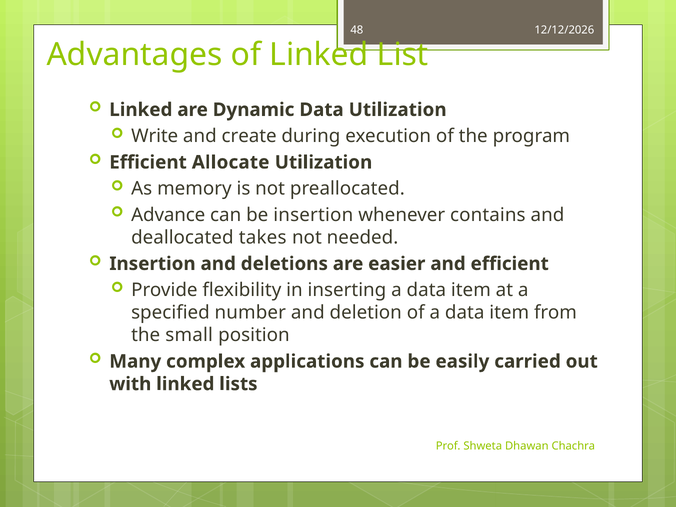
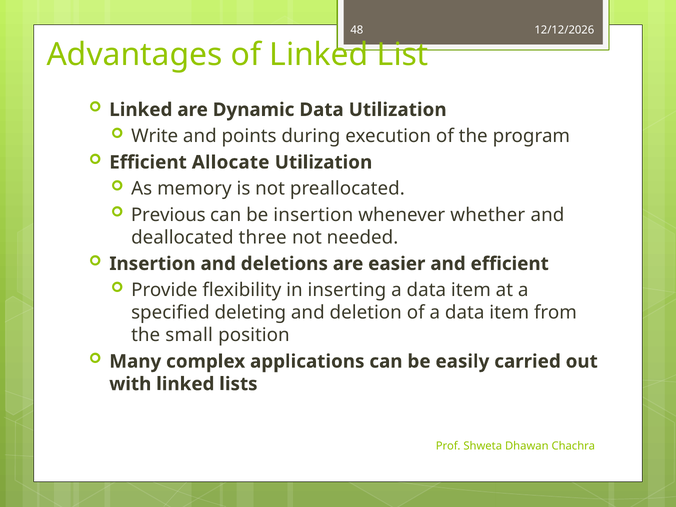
create: create -> points
Advance: Advance -> Previous
contains: contains -> whether
takes: takes -> three
number: number -> deleting
